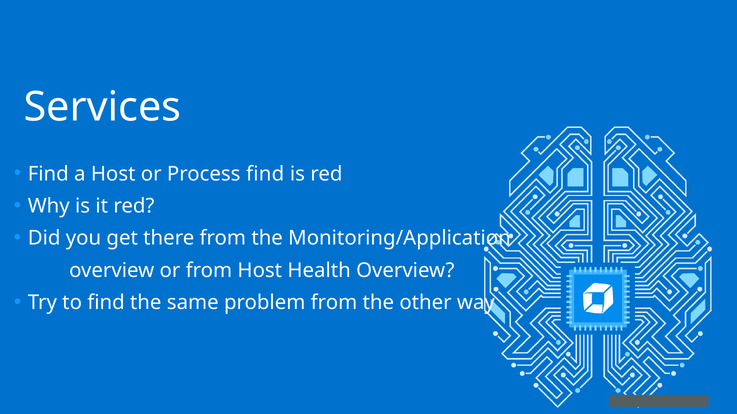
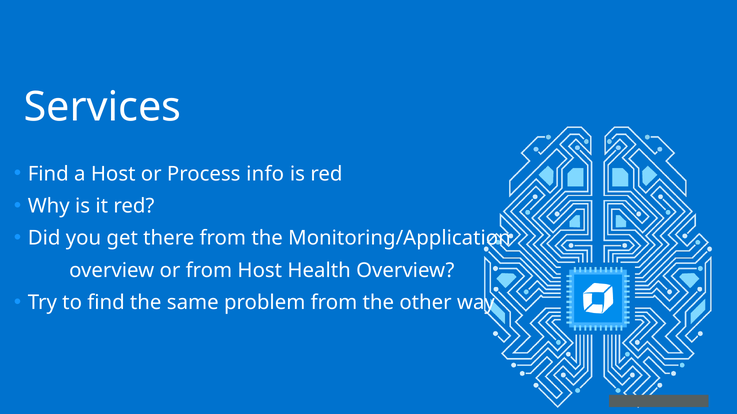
Process find: find -> info
